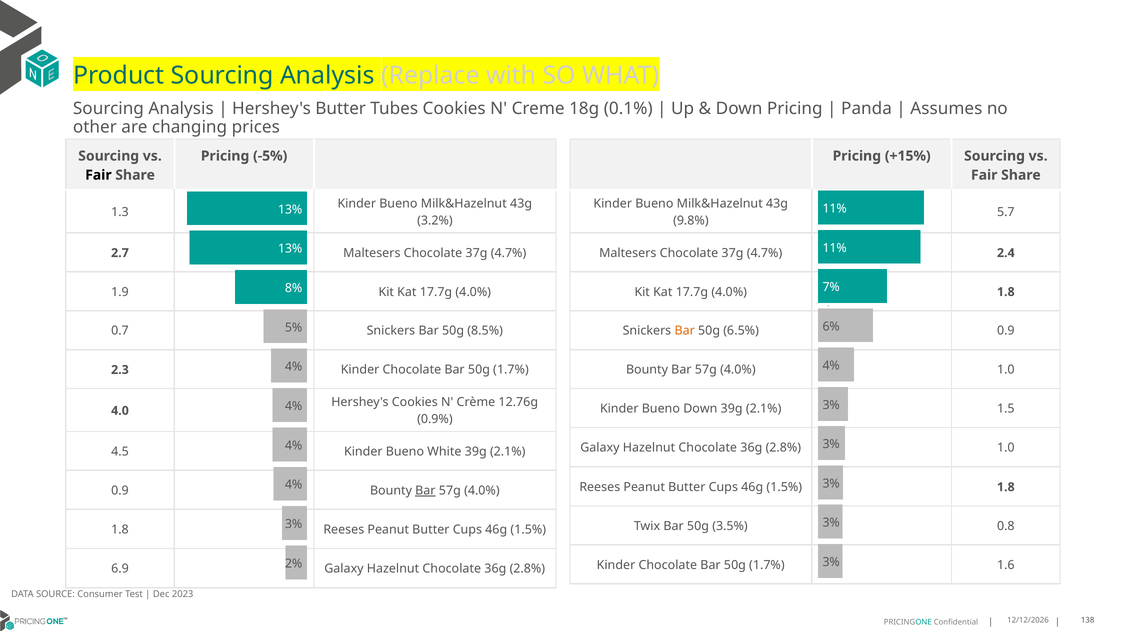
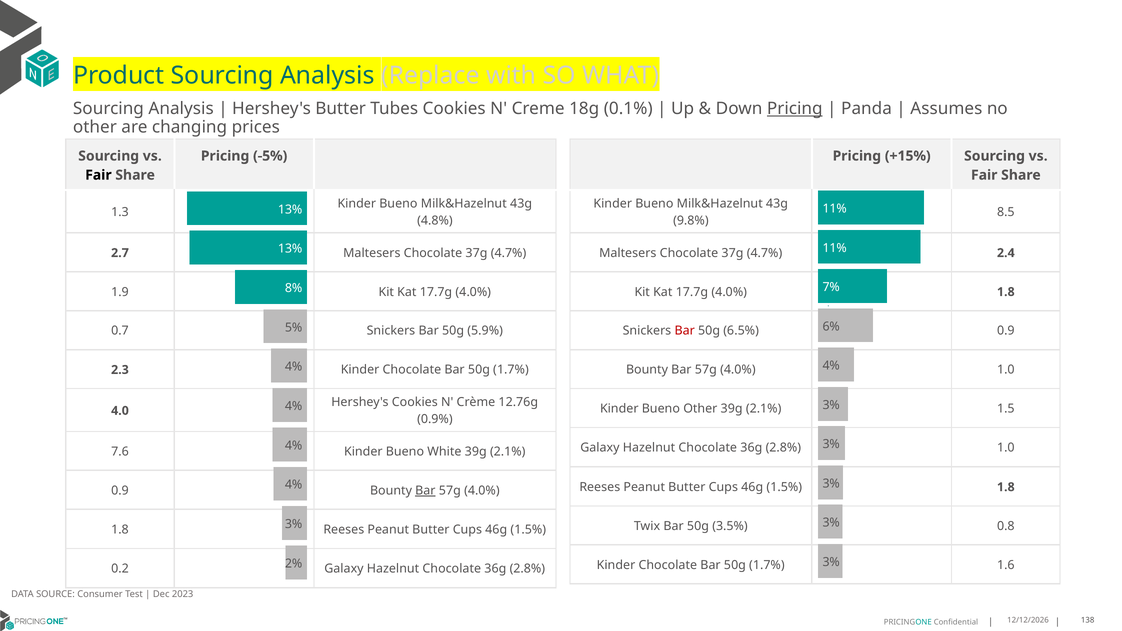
Pricing at (795, 109) underline: none -> present
5.7: 5.7 -> 8.5
3.2%: 3.2% -> 4.8%
8.5%: 8.5% -> 5.9%
Bar at (685, 331) colour: orange -> red
Bueno Down: Down -> Other
4.5: 4.5 -> 7.6
6.9: 6.9 -> 0.2
